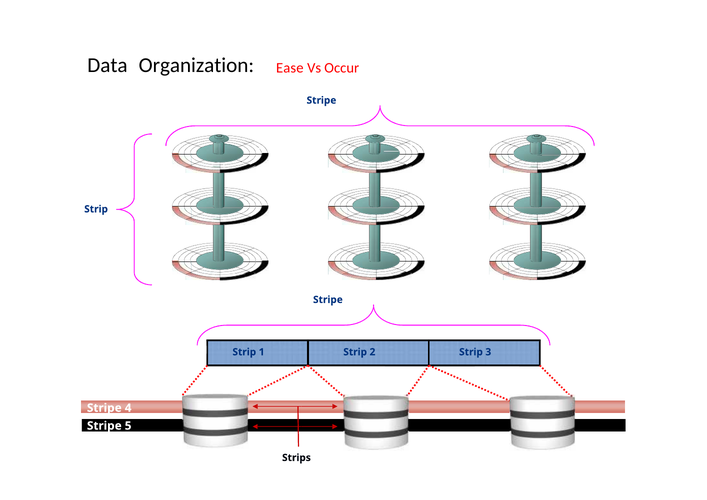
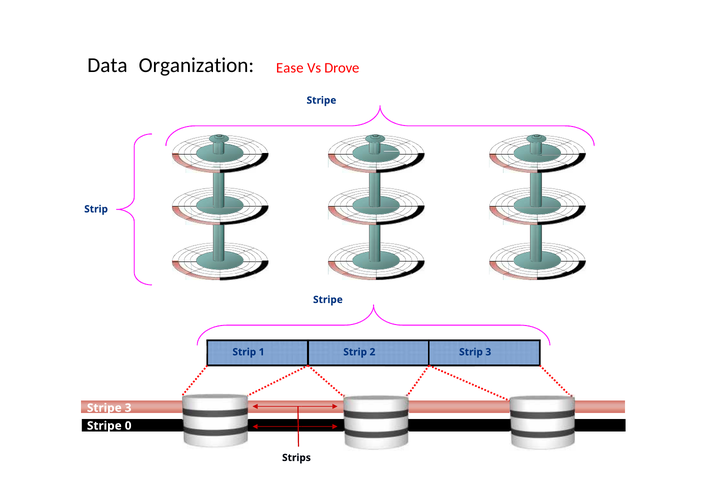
Occur: Occur -> Drove
Stripe 4: 4 -> 3
5: 5 -> 0
